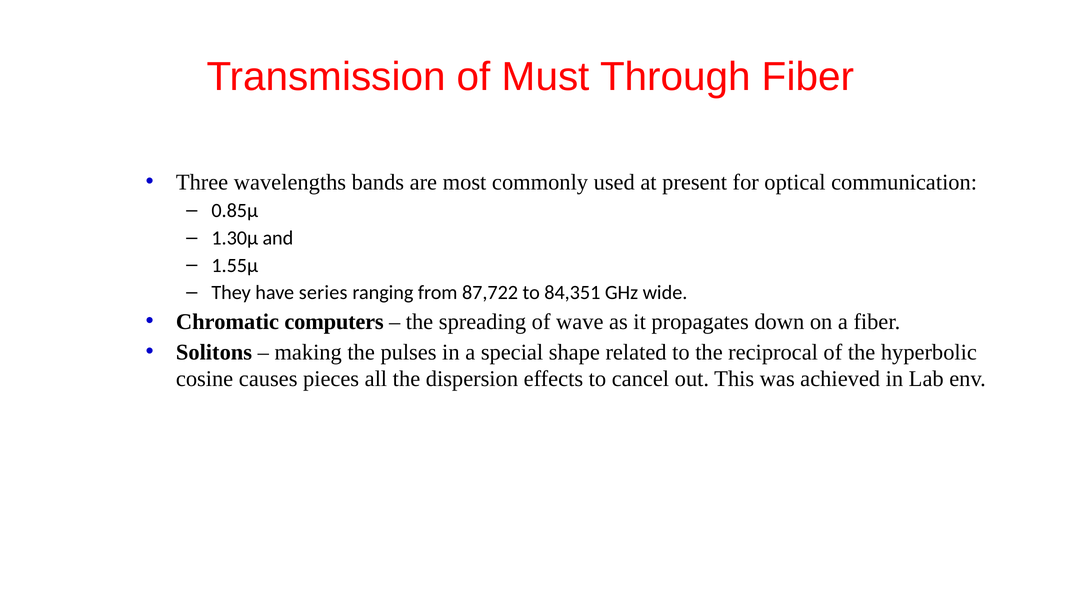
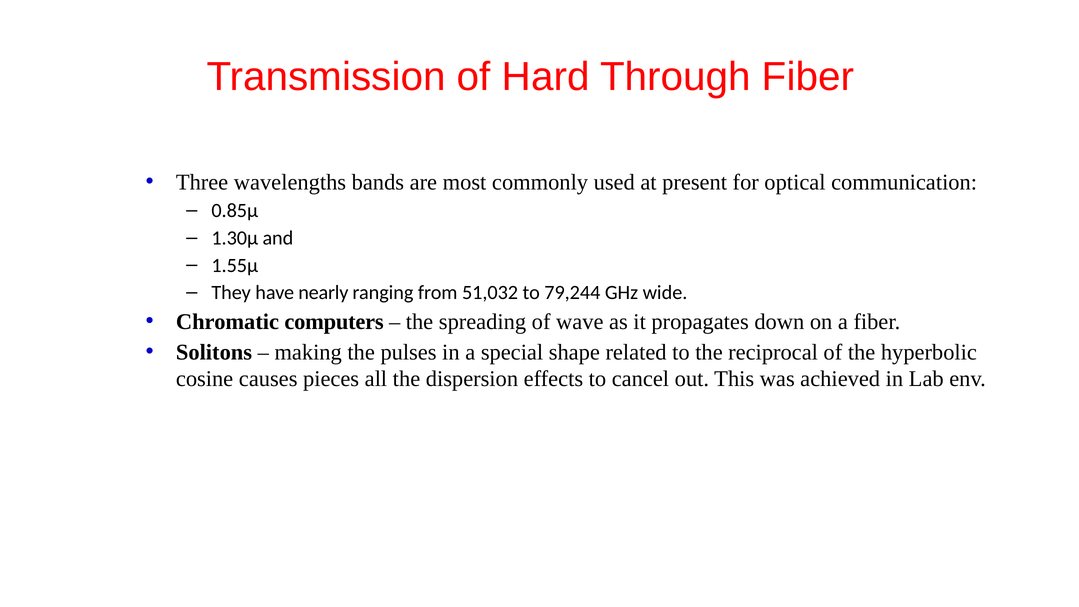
Must: Must -> Hard
series: series -> nearly
87,722: 87,722 -> 51,032
84,351: 84,351 -> 79,244
